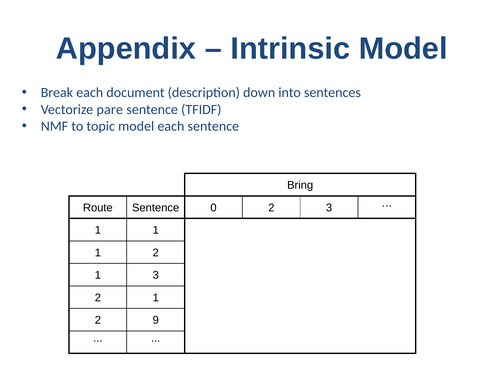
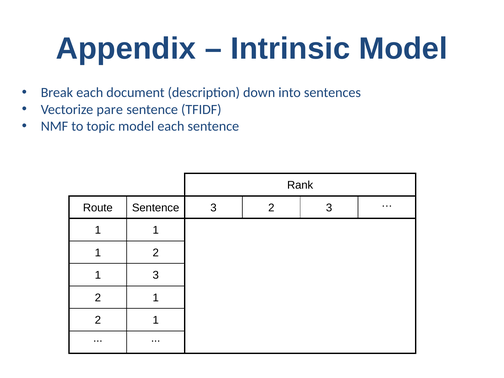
Bring: Bring -> Rank
Sentence 0: 0 -> 3
9 at (156, 320): 9 -> 1
